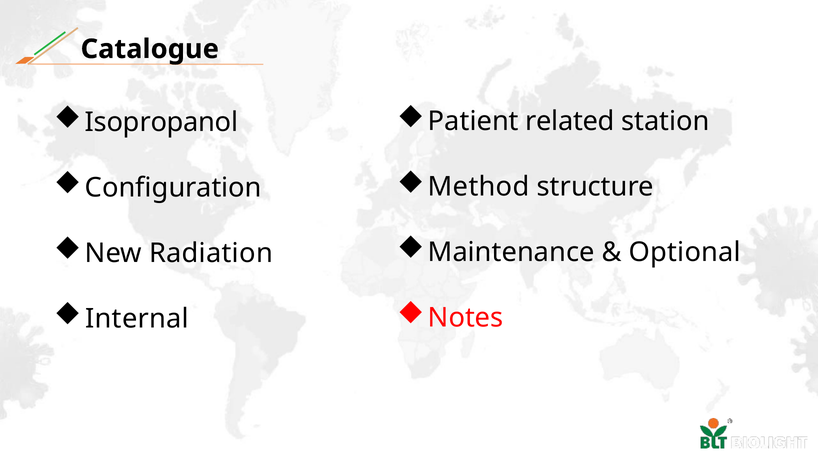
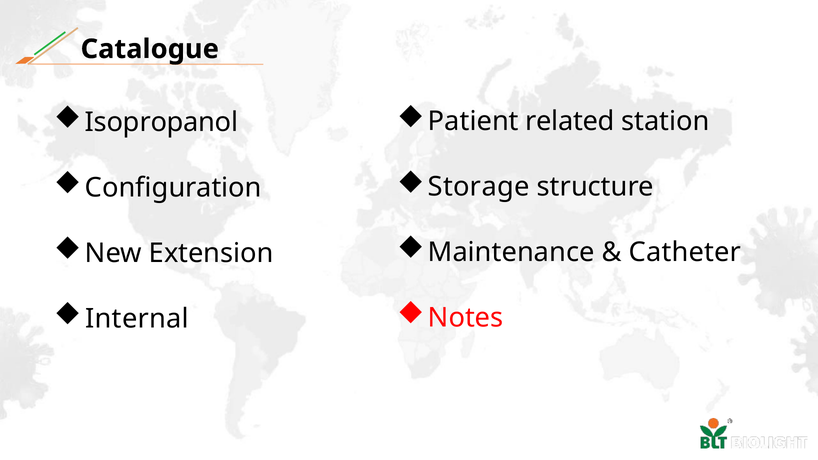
Method: Method -> Storage
Optional: Optional -> Catheter
Radiation: Radiation -> Extension
